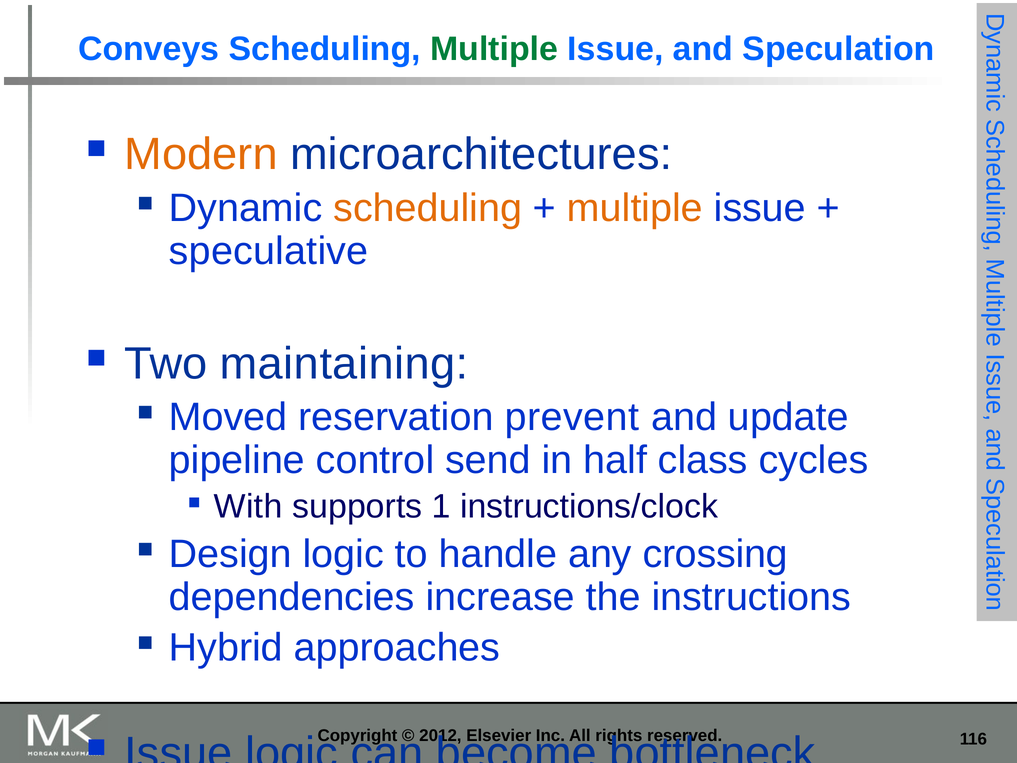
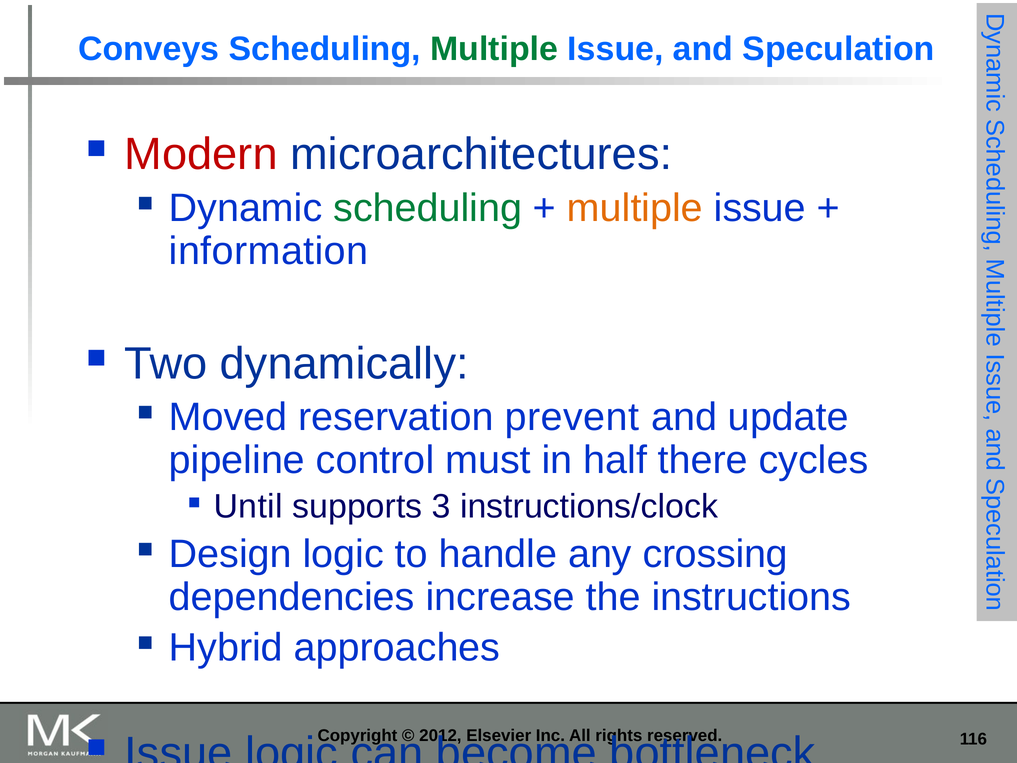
Modern colour: orange -> red
scheduling at (428, 208) colour: orange -> green
speculative: speculative -> information
maintaining: maintaining -> dynamically
send: send -> must
class: class -> there
With: With -> Until
1: 1 -> 3
